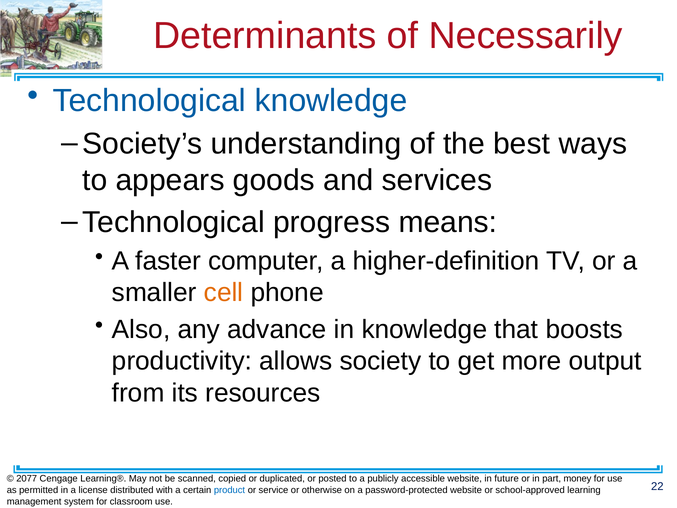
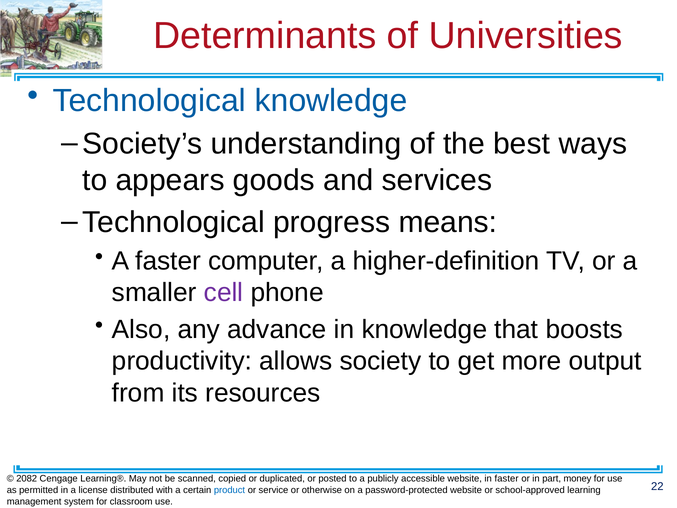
Necessarily: Necessarily -> Universities
cell colour: orange -> purple
2077: 2077 -> 2082
in future: future -> faster
